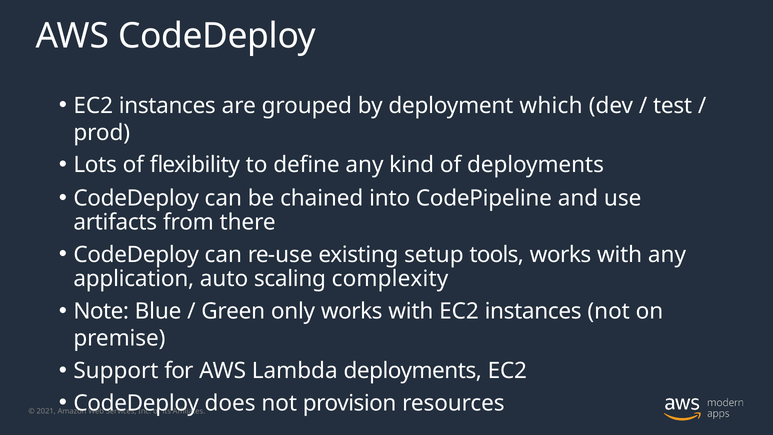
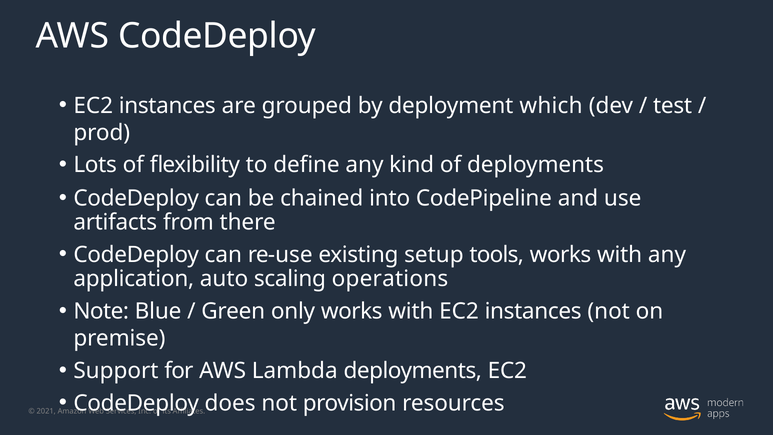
complexity: complexity -> operations
